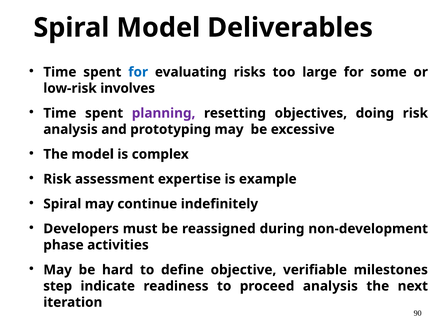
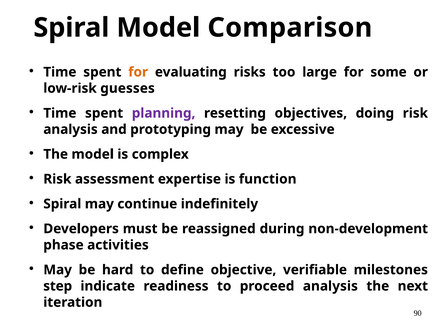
Deliverables: Deliverables -> Comparison
for at (138, 72) colour: blue -> orange
involves: involves -> guesses
example: example -> function
